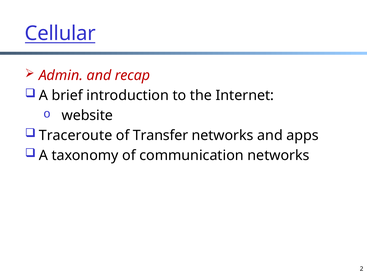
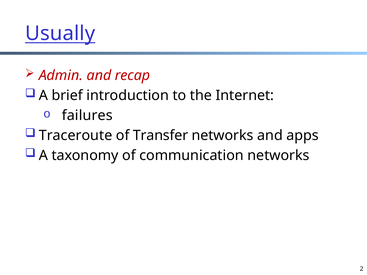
Cellular: Cellular -> Usually
website: website -> failures
